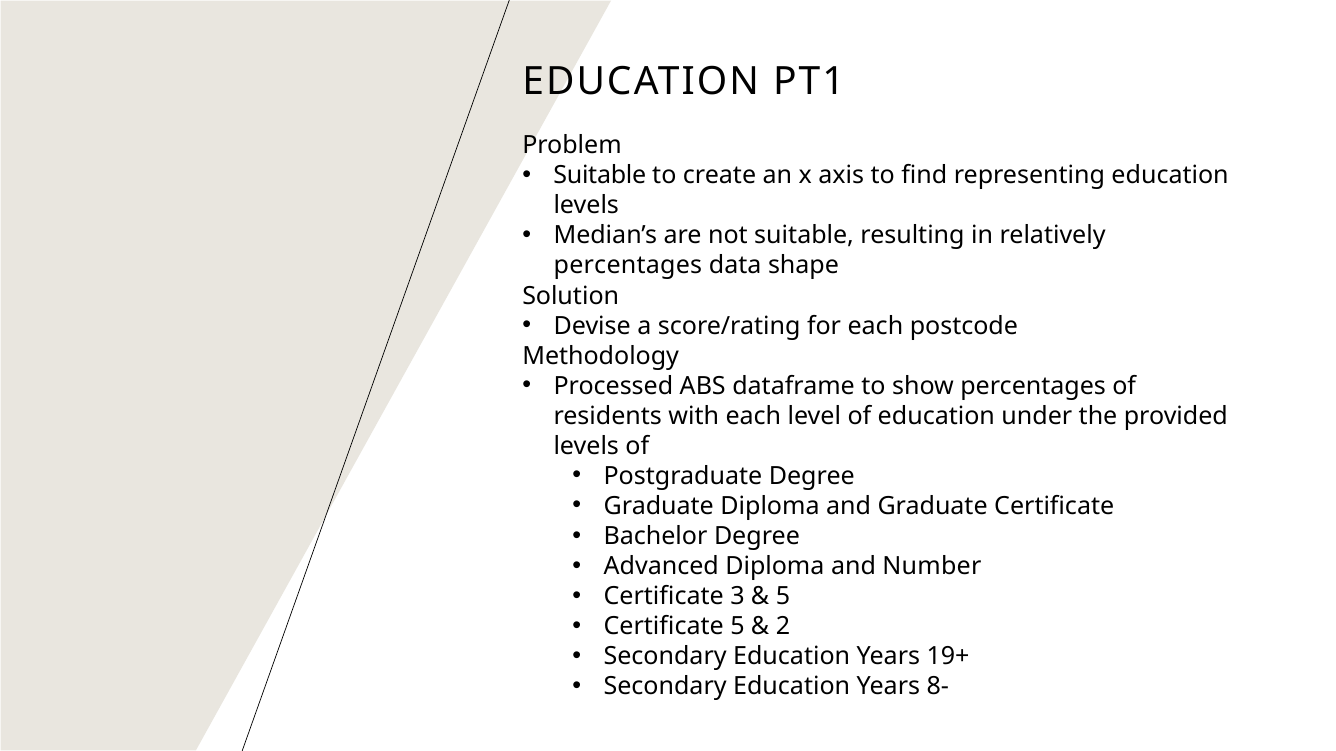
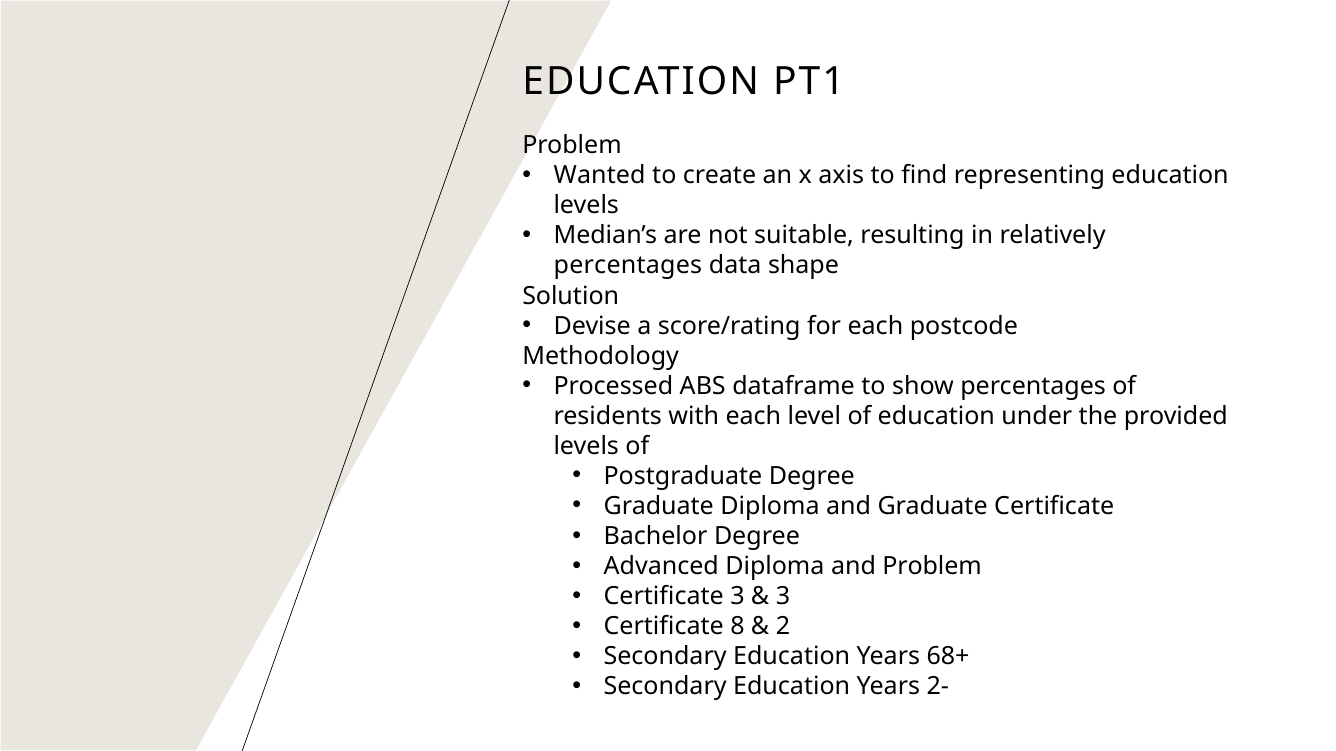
Suitable at (600, 176): Suitable -> Wanted
and Number: Number -> Problem
5 at (783, 597): 5 -> 3
Certificate 5: 5 -> 8
19+: 19+ -> 68+
8-: 8- -> 2-
